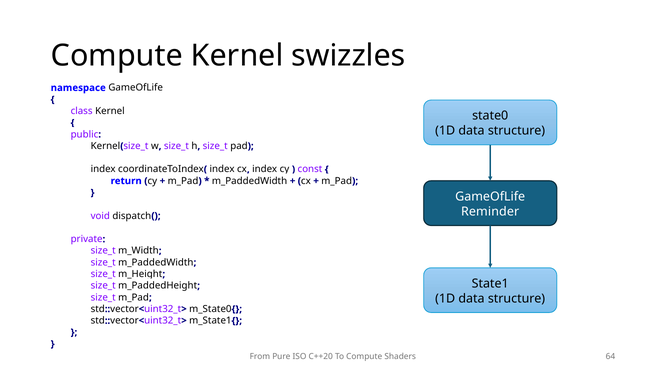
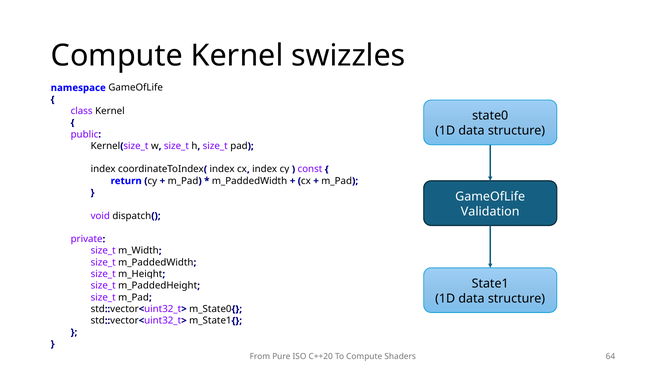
Reminder: Reminder -> Validation
